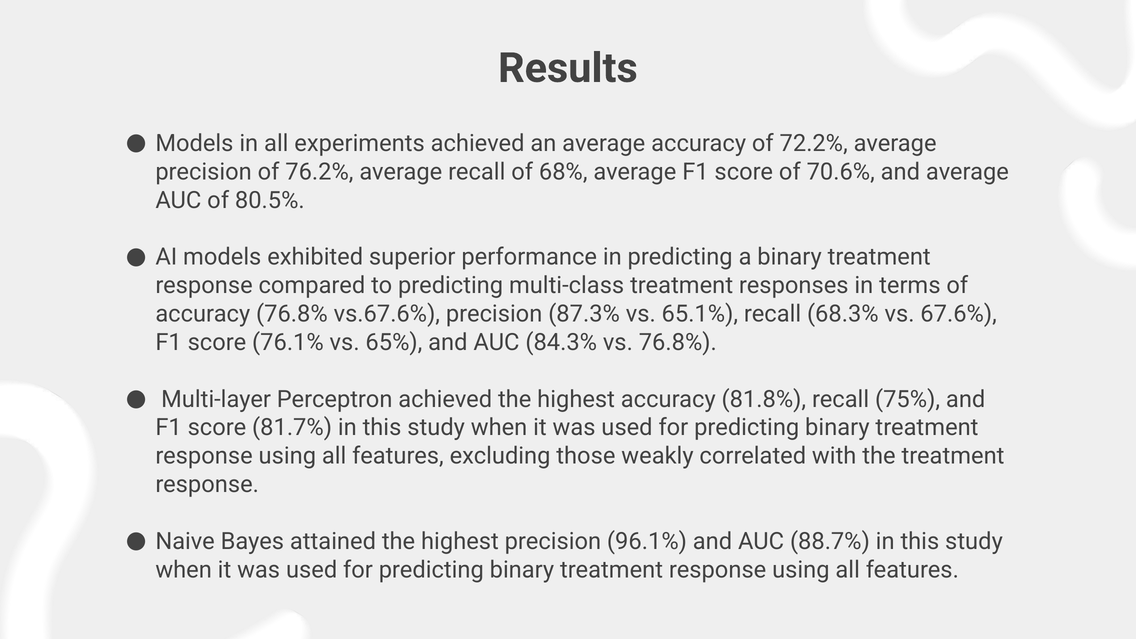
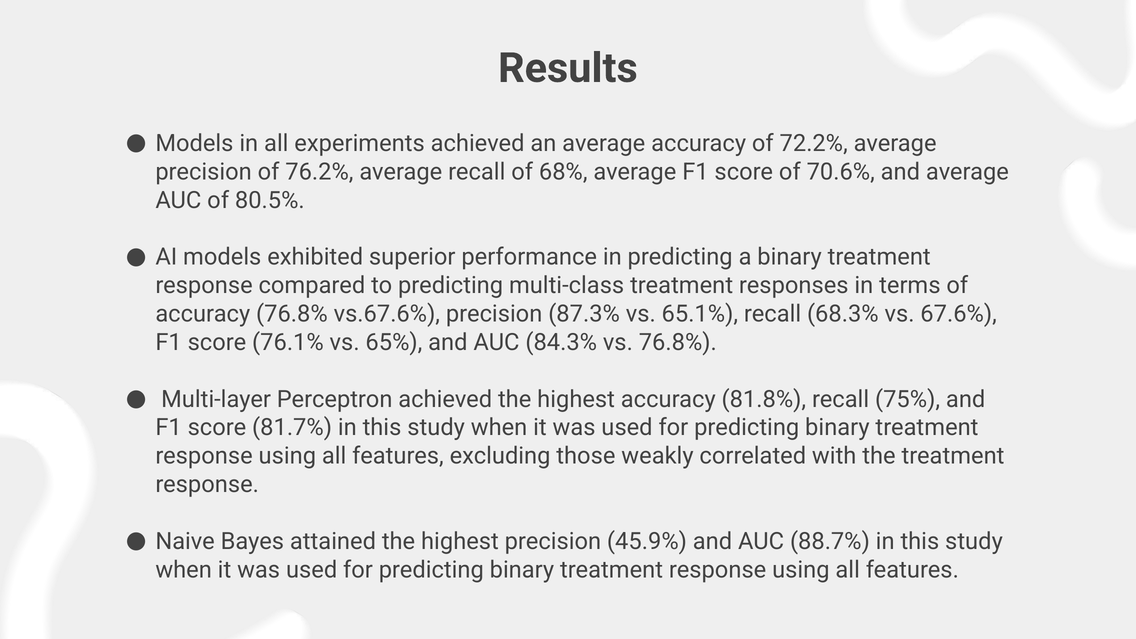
96.1%: 96.1% -> 45.9%
